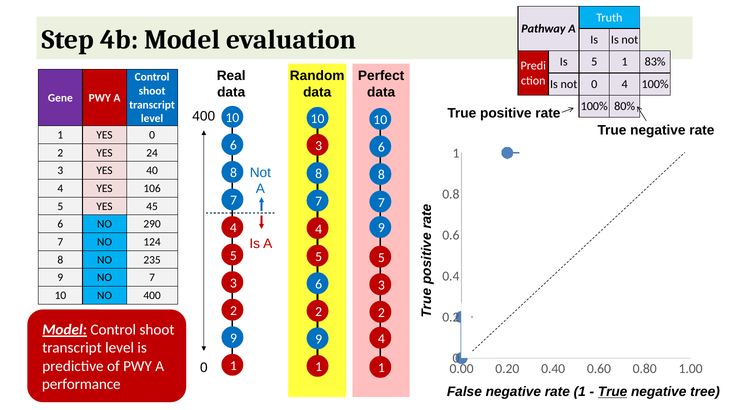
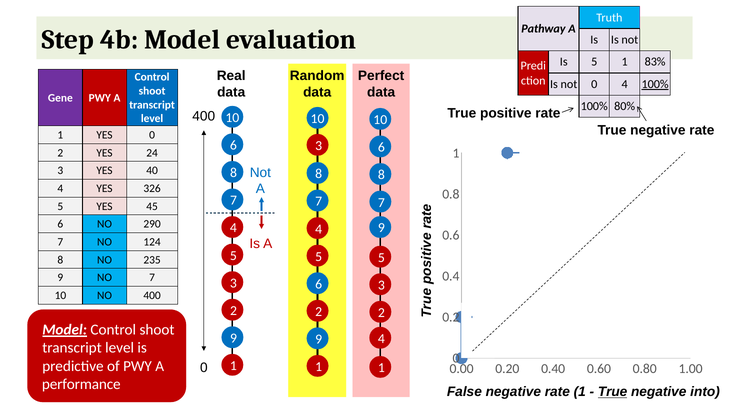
100% at (655, 84) underline: none -> present
106: 106 -> 326
tree: tree -> into
